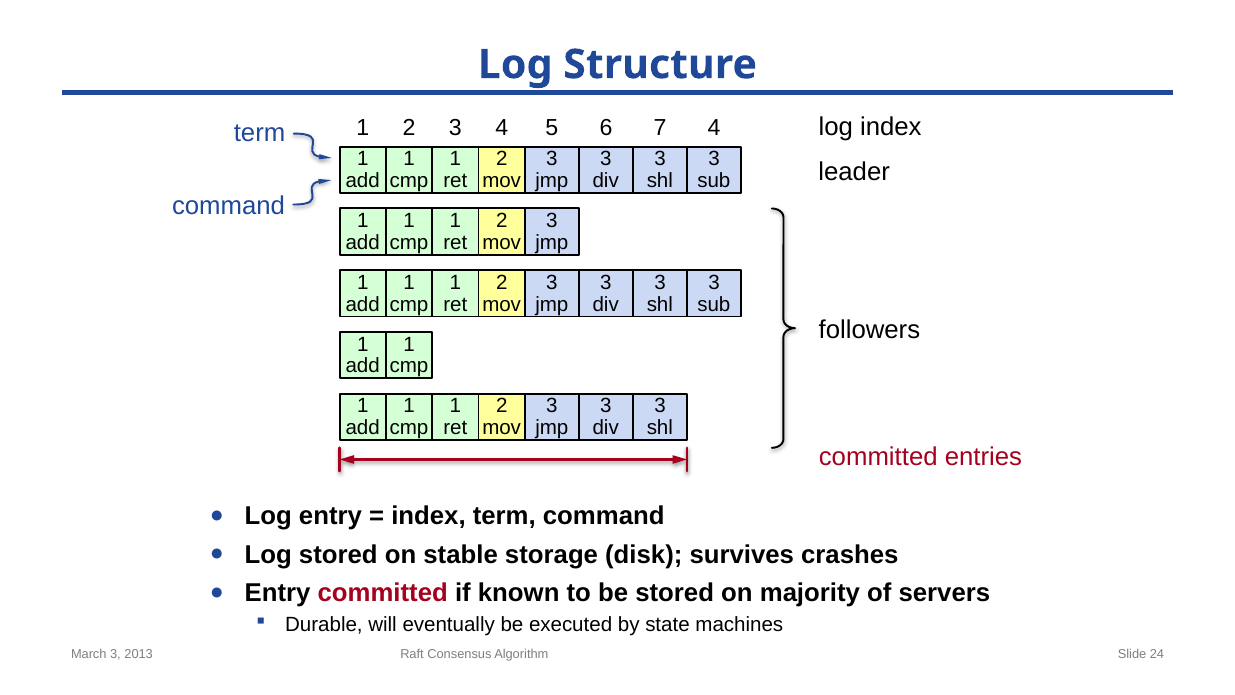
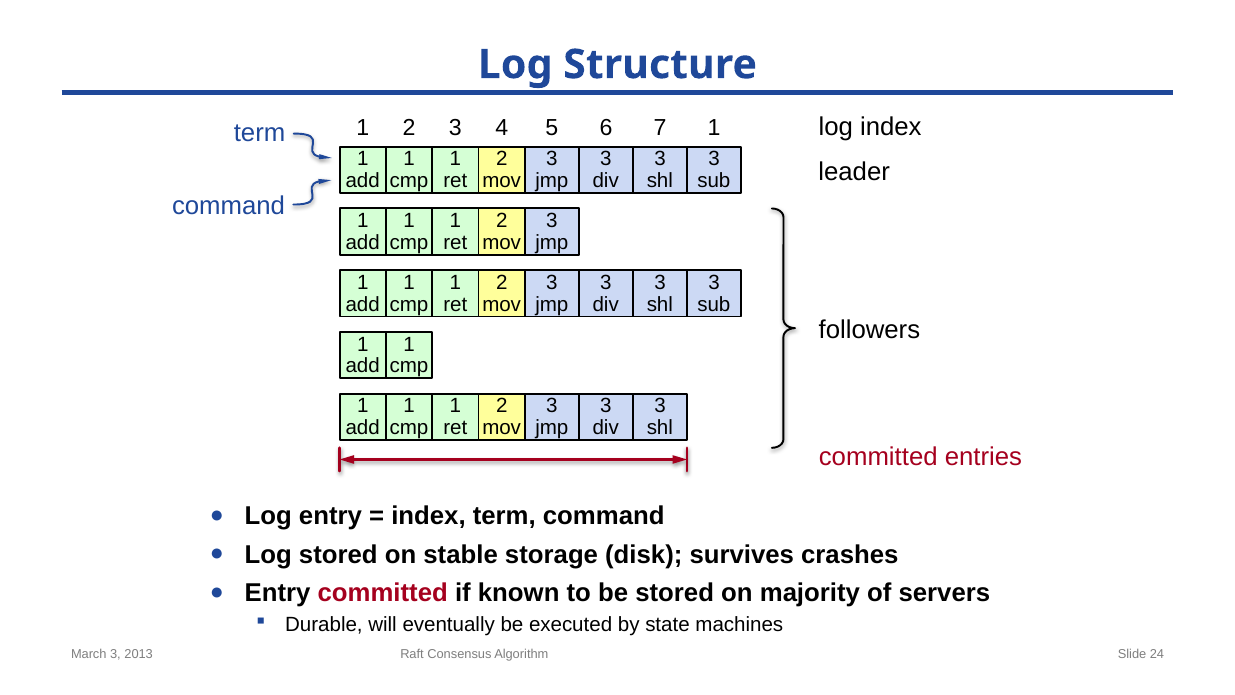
7 4: 4 -> 1
